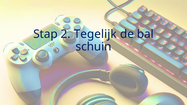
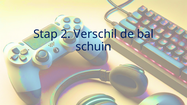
Tegelijk: Tegelijk -> Verschil
